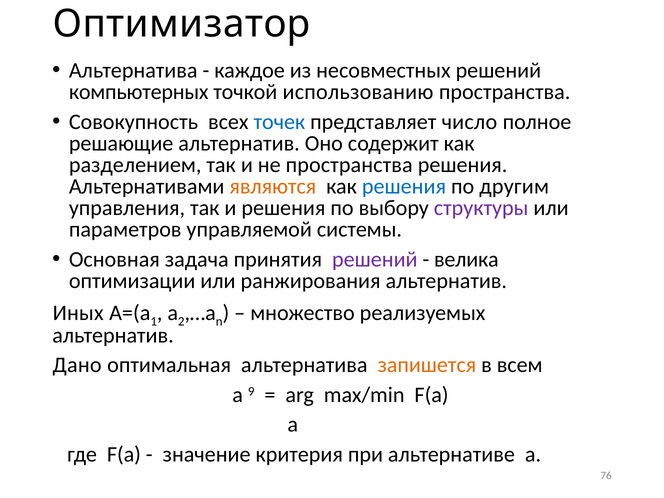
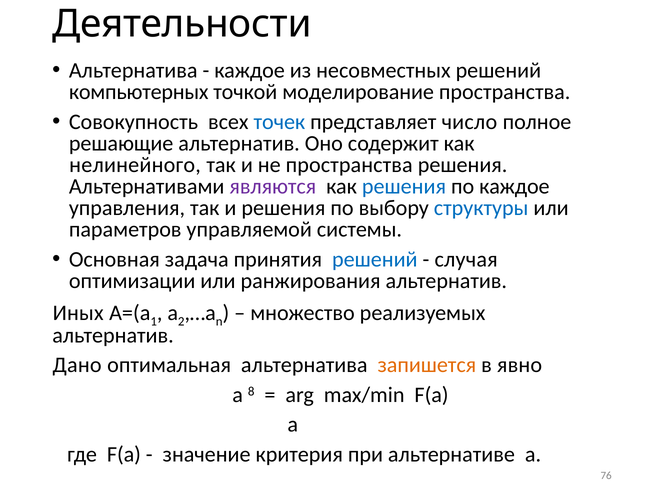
Оптимизатор: Оптимизатор -> Деятельности
использованию: использованию -> моделирование
разделением: разделением -> нелинейного
являются colour: orange -> purple
по другим: другим -> каждое
структуры colour: purple -> blue
решений at (375, 259) colour: purple -> blue
велика: велика -> случая
всем: всем -> явно
9: 9 -> 8
